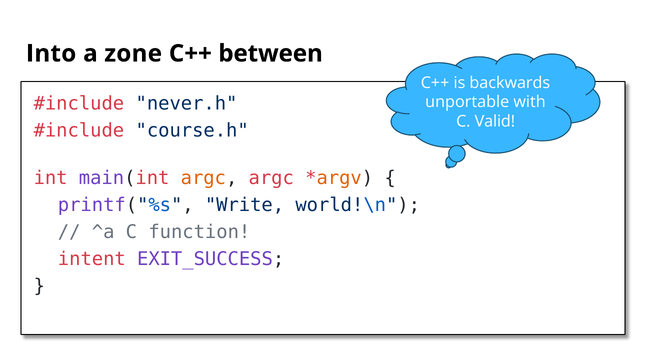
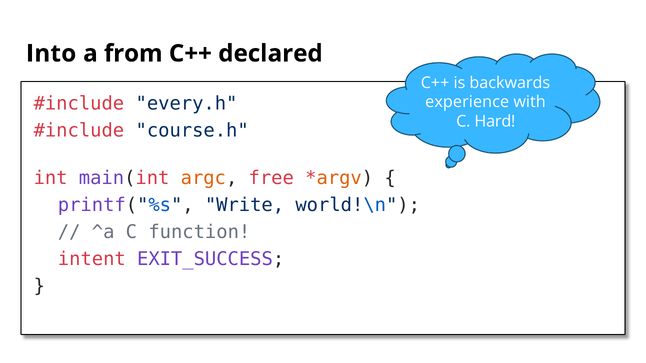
zone: zone -> from
between: between -> declared
never.h: never.h -> every.h
unportable: unportable -> experience
Valid: Valid -> Hard
argc argc: argc -> free
